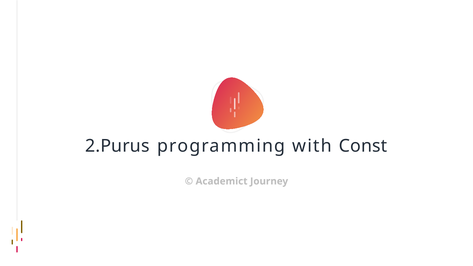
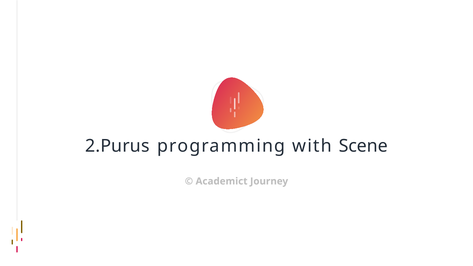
Const: Const -> Scene
